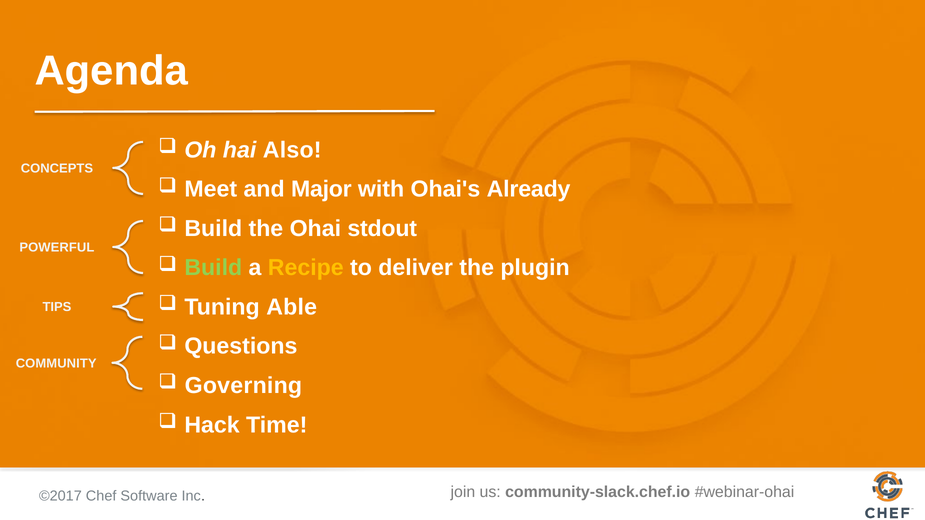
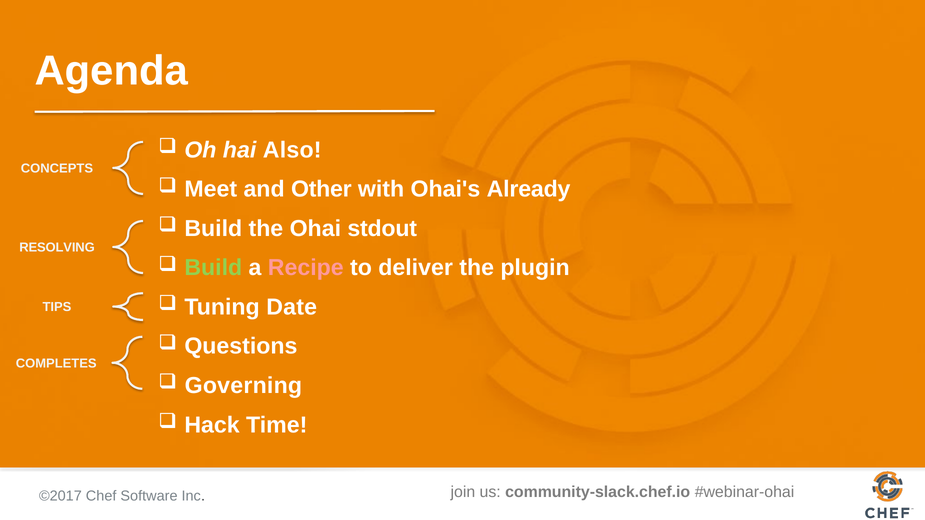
Major: Major -> Other
POWERFUL: POWERFUL -> RESOLVING
Recipe colour: yellow -> pink
Able: Able -> Date
COMMUNITY: COMMUNITY -> COMPLETES
